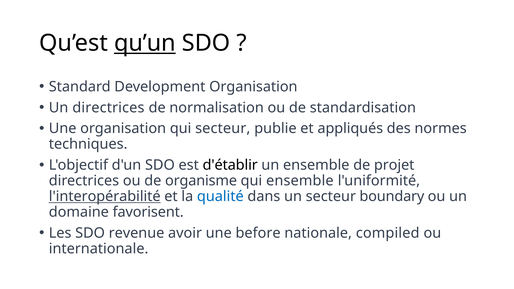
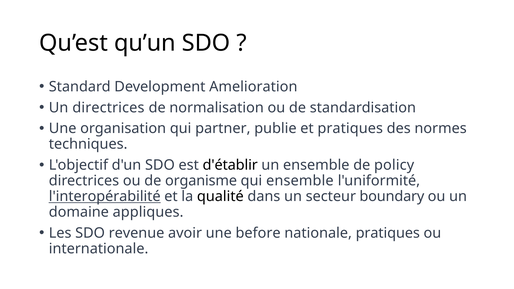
qu’un underline: present -> none
Development Organisation: Organisation -> Amelioration
qui secteur: secteur -> partner
et appliqués: appliqués -> pratiques
projet: projet -> policy
qualité colour: blue -> black
favorisent: favorisent -> appliques
nationale compiled: compiled -> pratiques
